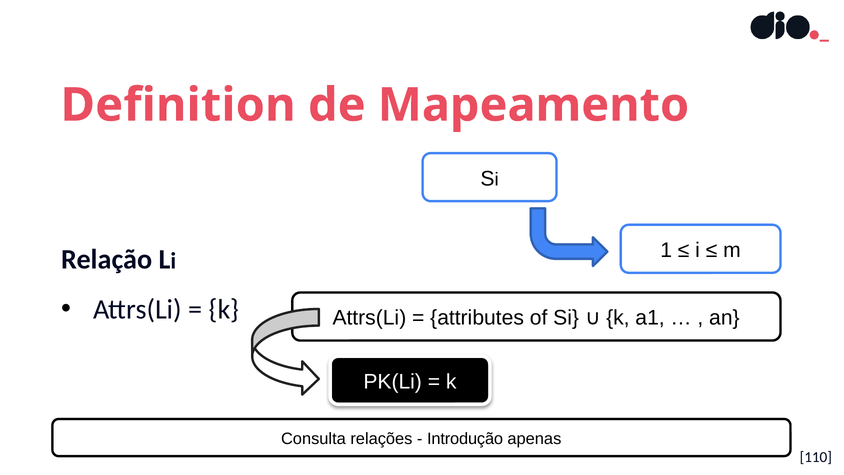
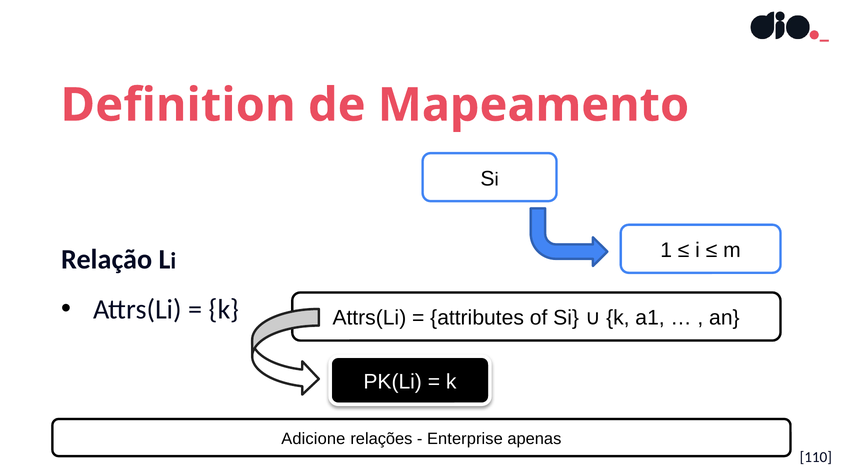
Consulta: Consulta -> Adicione
Introdução: Introdução -> Enterprise
